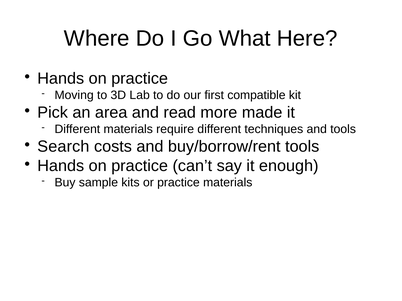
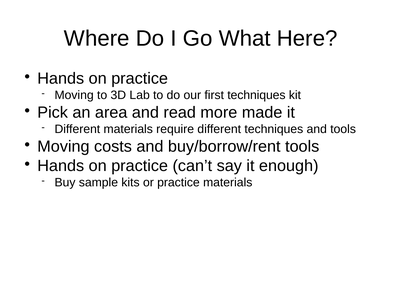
first compatible: compatible -> techniques
Search at (63, 147): Search -> Moving
